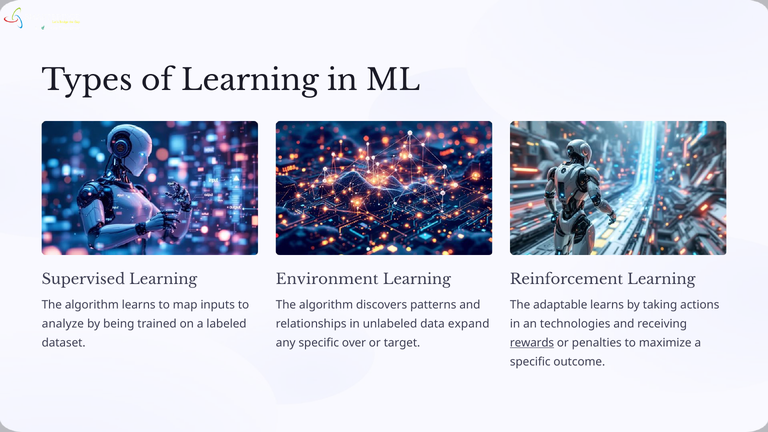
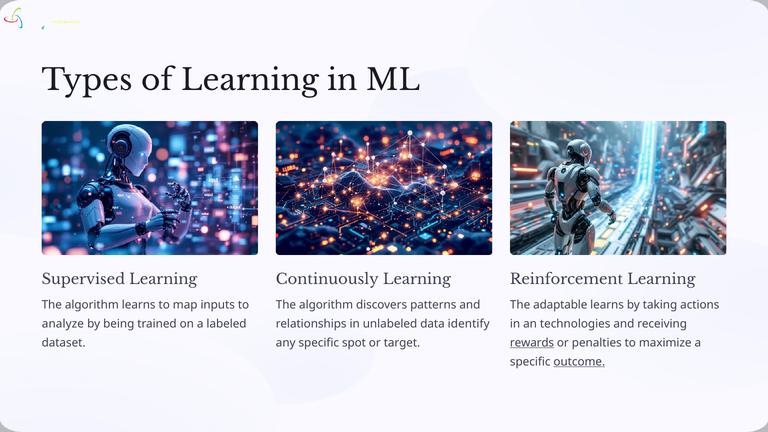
Environment: Environment -> Continuously
expand: expand -> identify
over: over -> spot
outcome underline: none -> present
